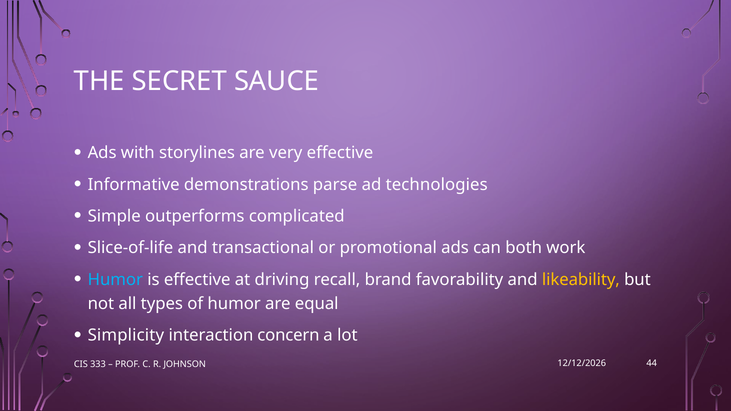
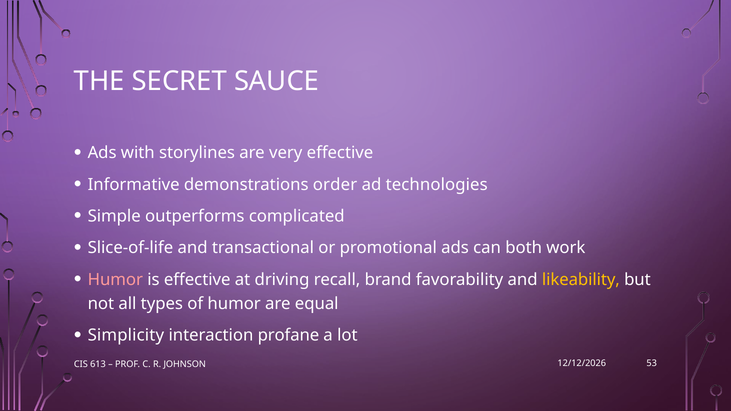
parse: parse -> order
Humor at (115, 280) colour: light blue -> pink
concern: concern -> profane
333: 333 -> 613
44: 44 -> 53
